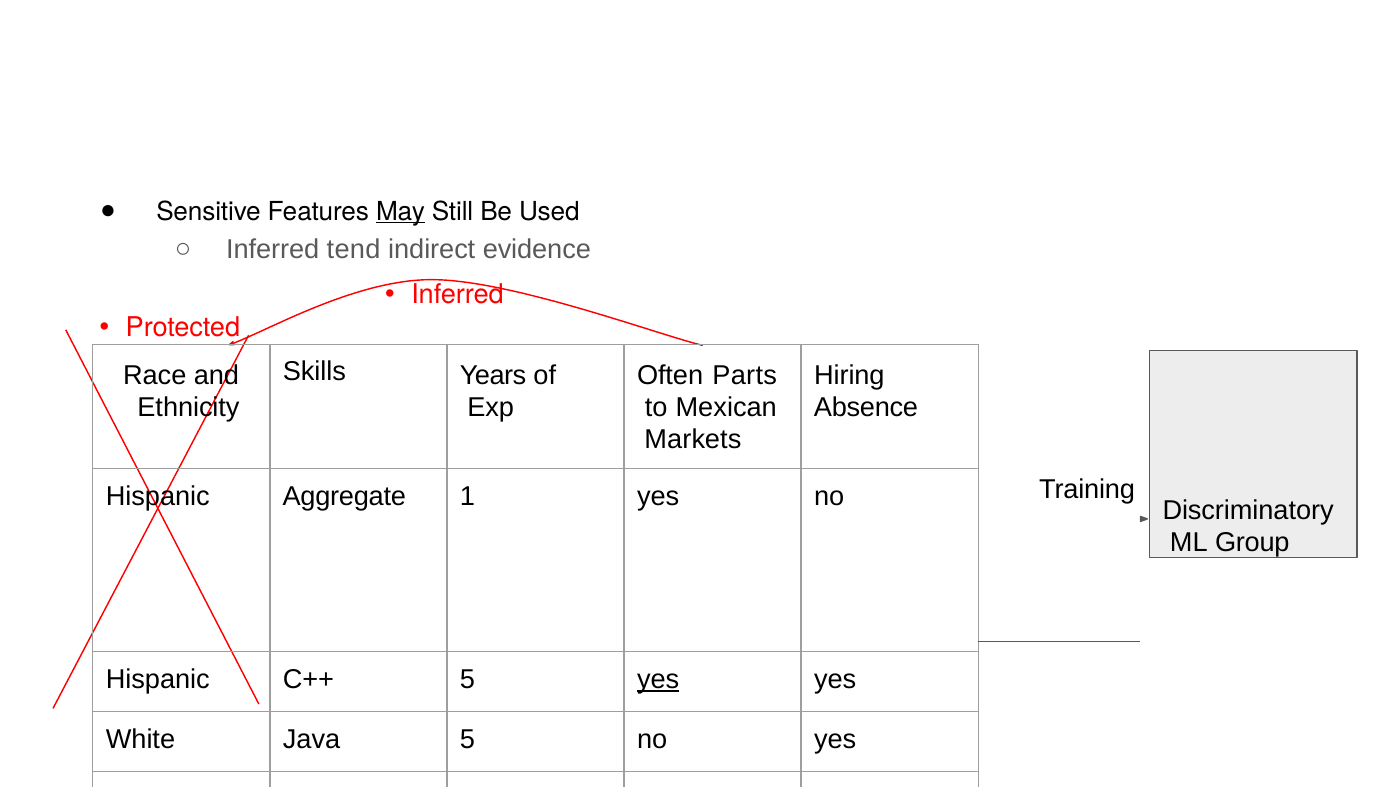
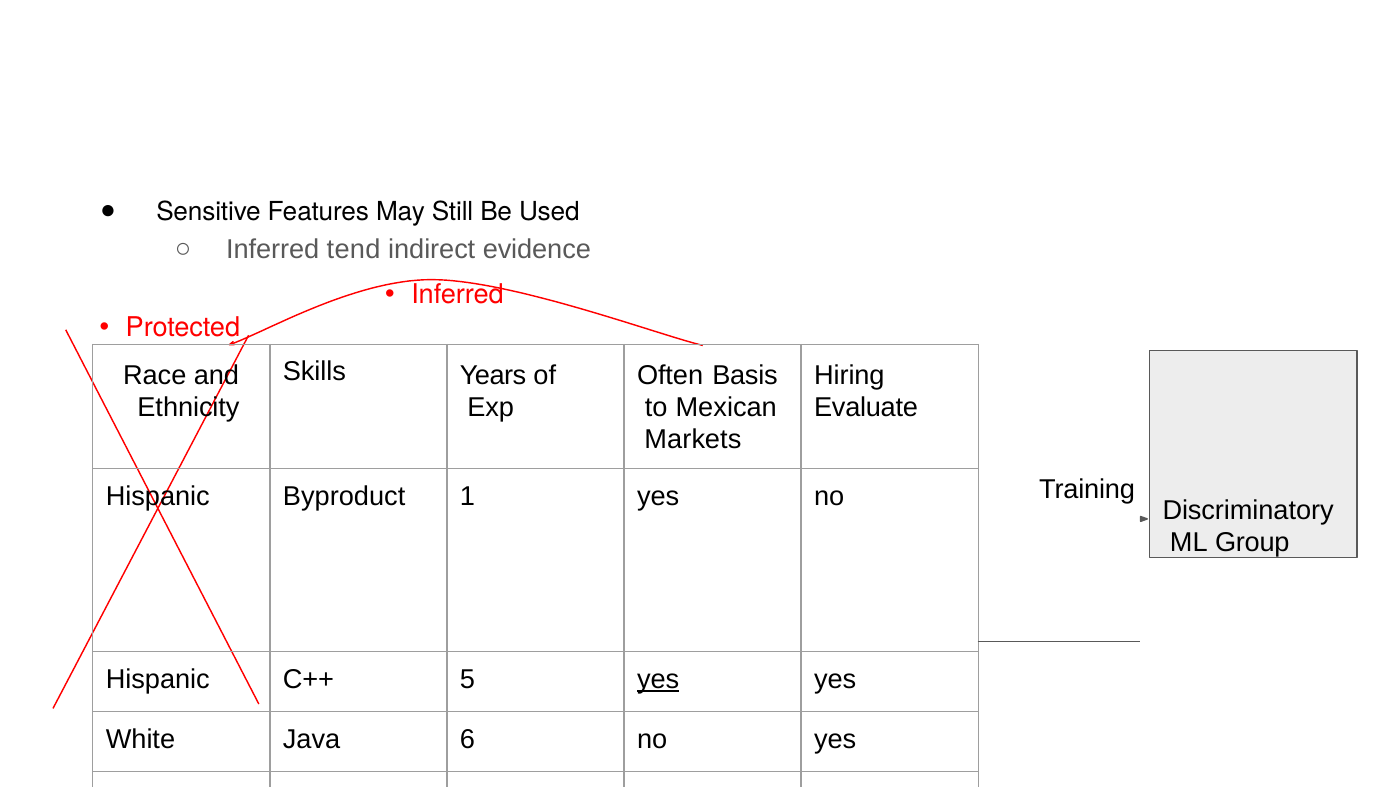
May underline: present -> none
Parts: Parts -> Basis
Absence: Absence -> Evaluate
Aggregate: Aggregate -> Byproduct
Java 5: 5 -> 6
